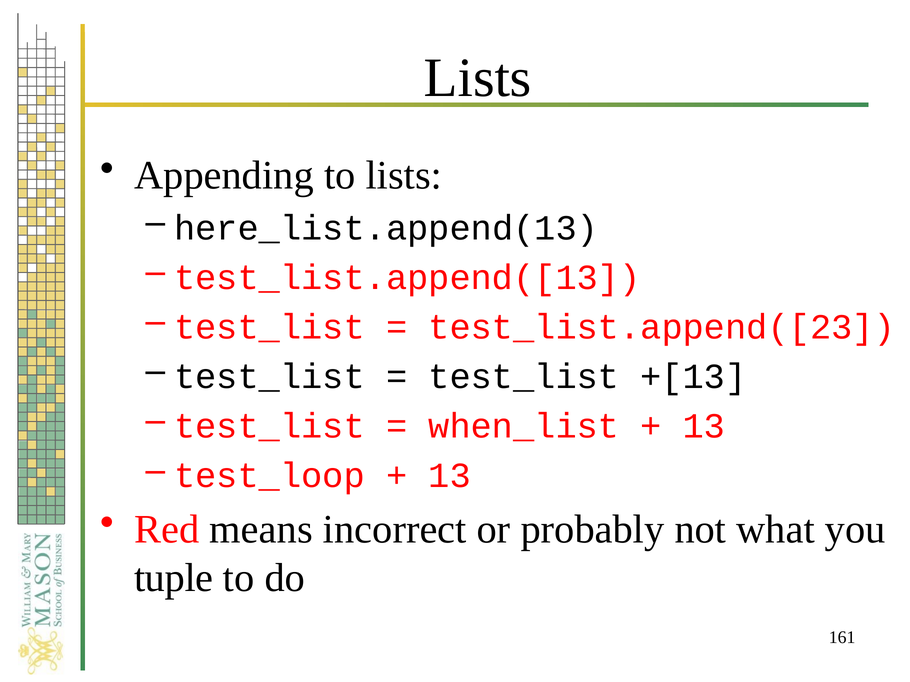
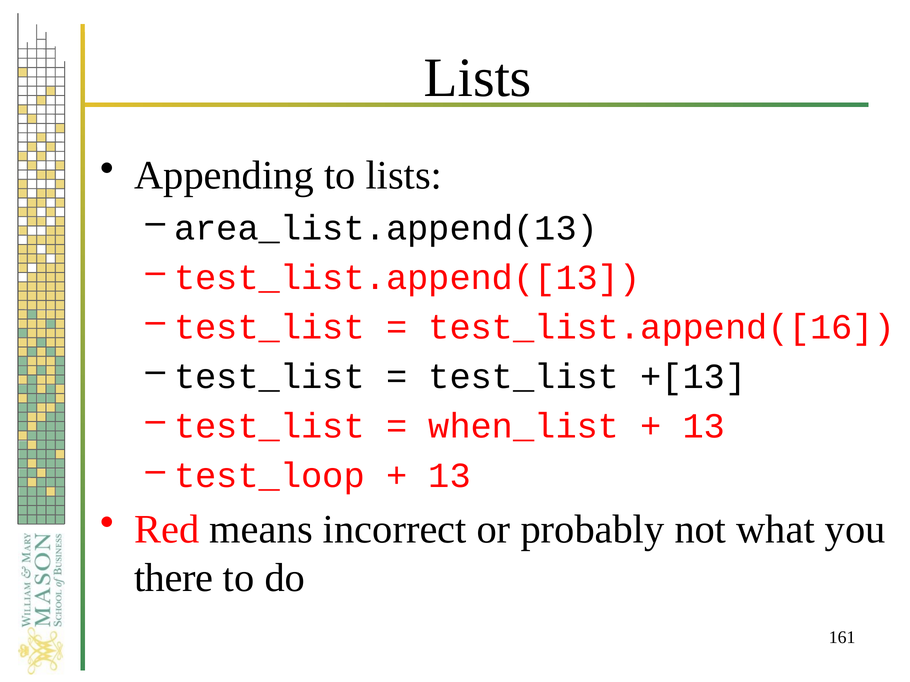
here_list.append(13: here_list.append(13 -> area_list.append(13
test_list.append([23: test_list.append([23 -> test_list.append([16
tuple: tuple -> there
